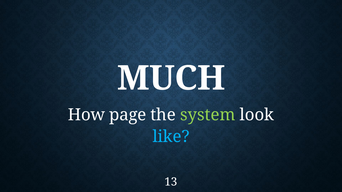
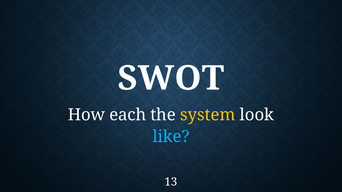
MUCH: MUCH -> SWOT
page: page -> each
system colour: light green -> yellow
